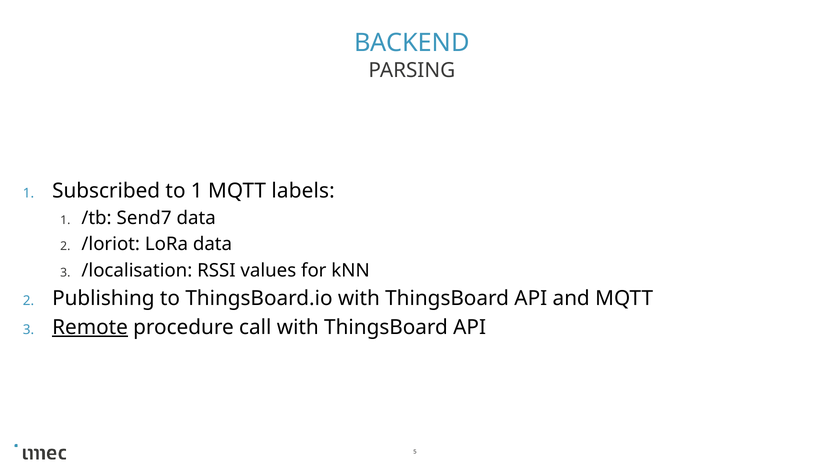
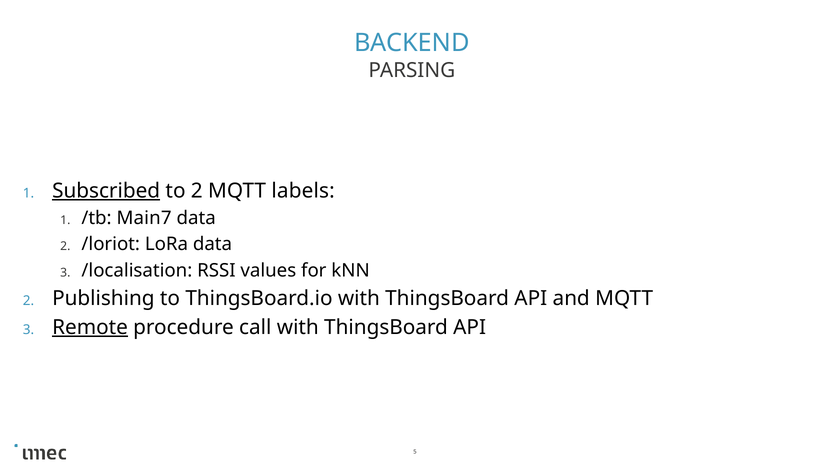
Subscribed underline: none -> present
to 1: 1 -> 2
Send7: Send7 -> Main7
